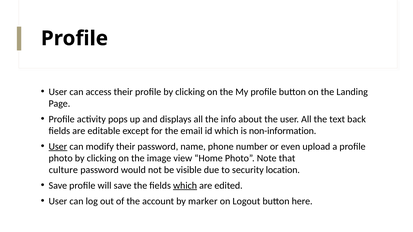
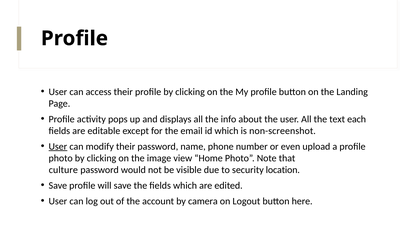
back: back -> each
non-information: non-information -> non-screenshot
which at (185, 186) underline: present -> none
marker: marker -> camera
